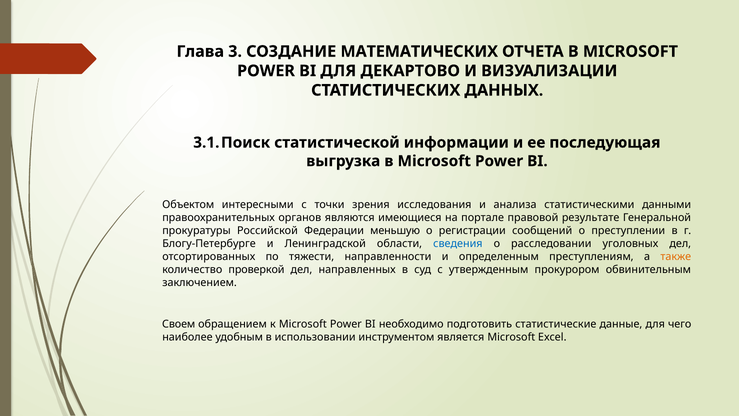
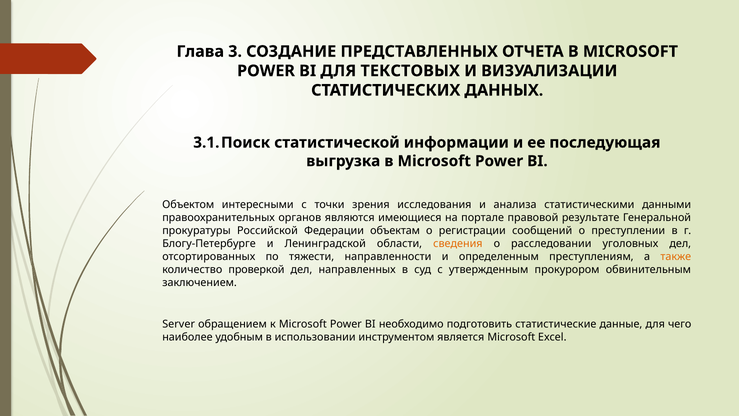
МАТЕМАТИЧЕСКИХ: МАТЕМАТИЧЕСКИХ -> ПРЕДСТАВЛЕННЫХ
ДЕКАРТОВО: ДЕКАРТОВО -> ТЕКСТОВЫХ
меньшую: меньшую -> объектам
сведения colour: blue -> orange
Своем: Своем -> Server
